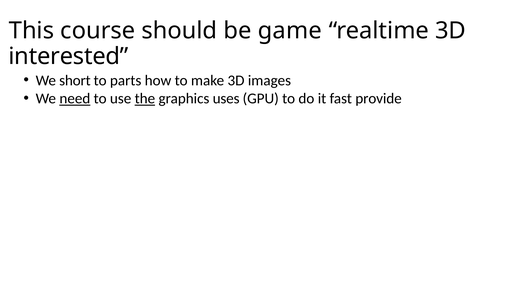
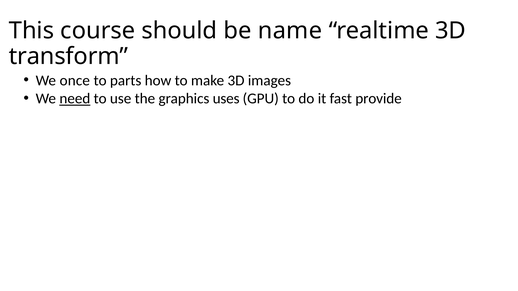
game: game -> name
interested: interested -> transform
short: short -> once
the underline: present -> none
